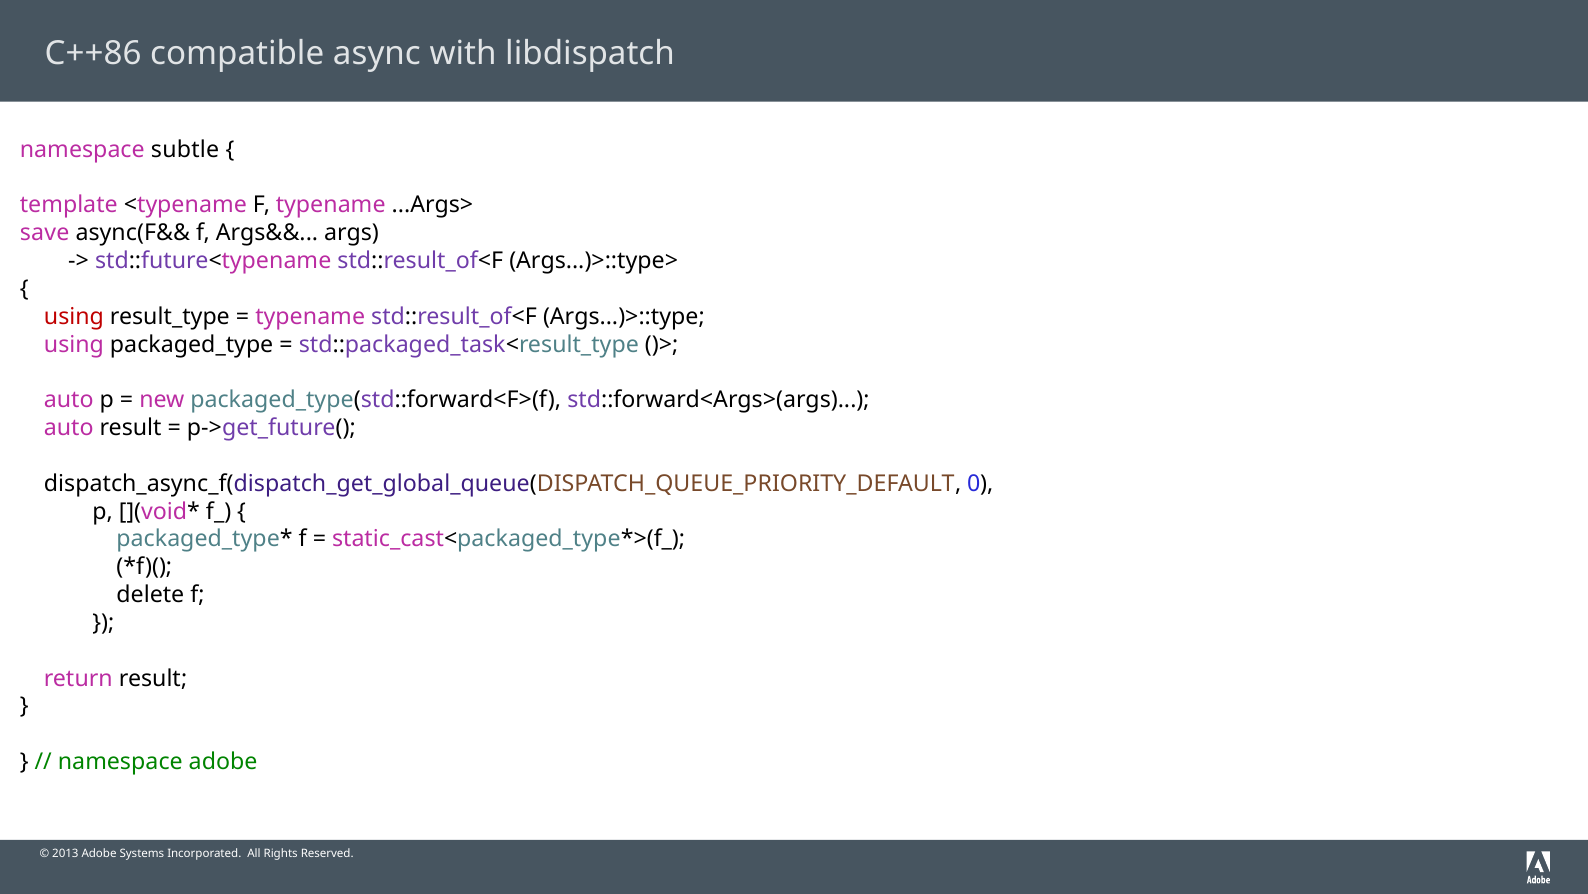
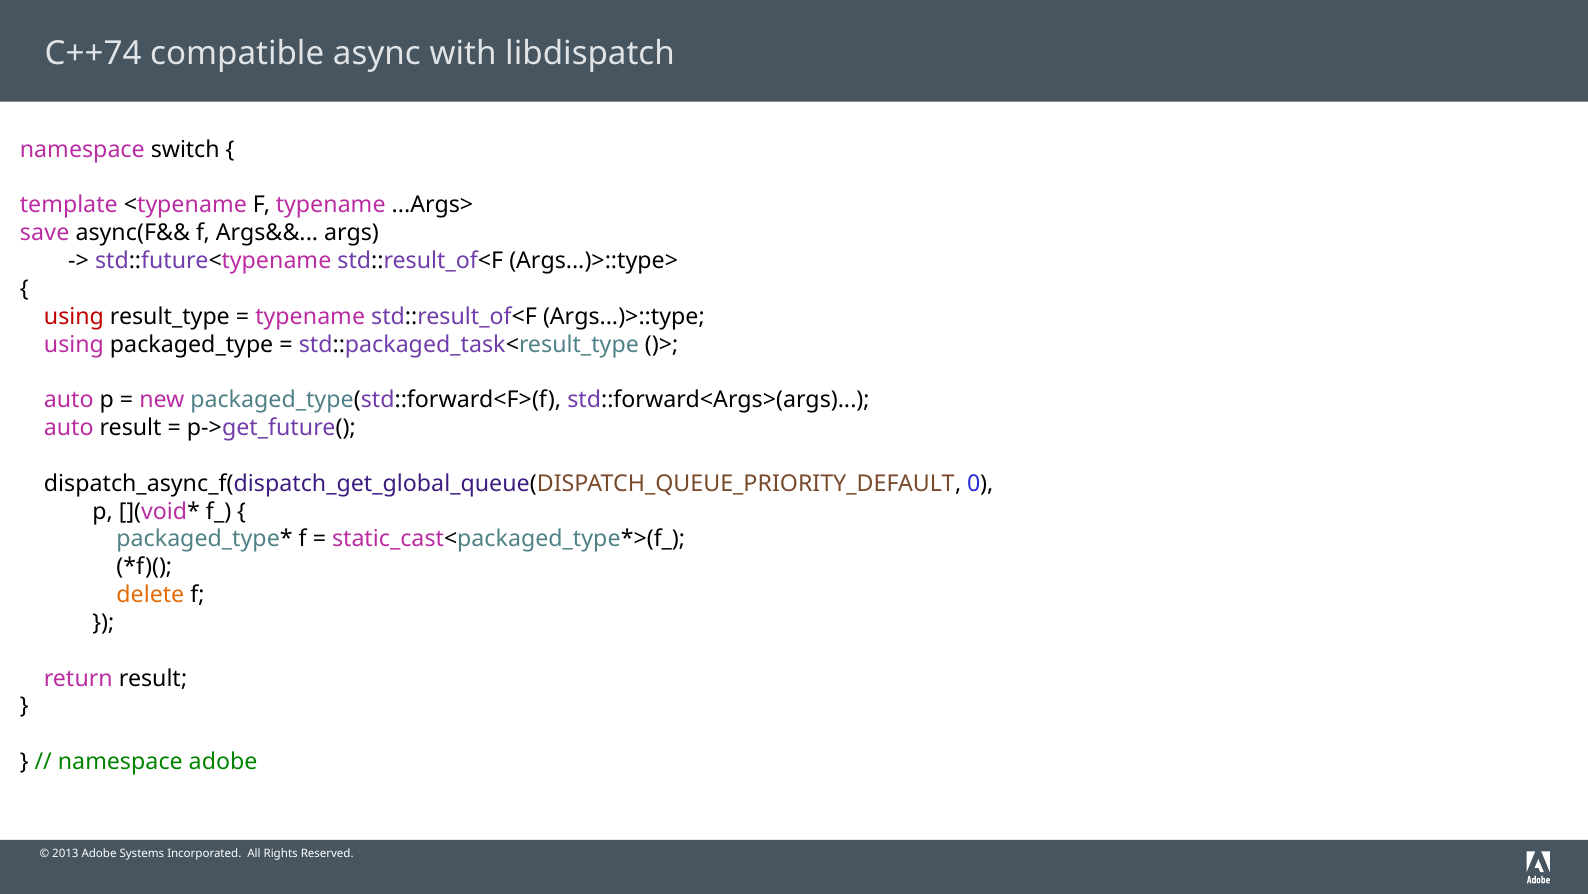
C++86: C++86 -> C++74
subtle: subtle -> switch
delete colour: black -> orange
